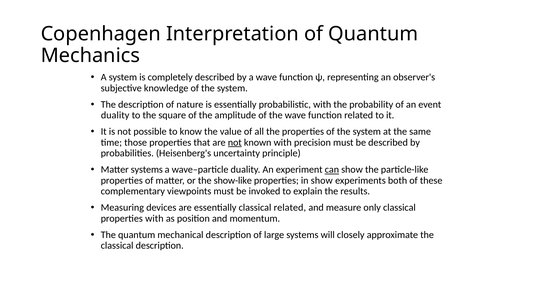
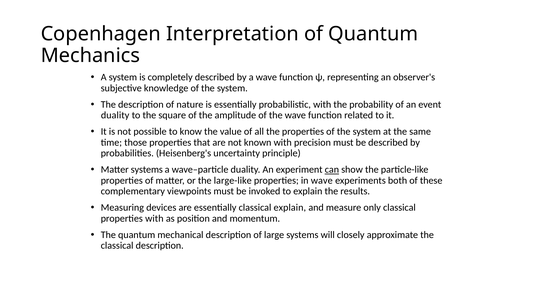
not at (235, 143) underline: present -> none
show-like: show-like -> large-like
in show: show -> wave
classical related: related -> explain
